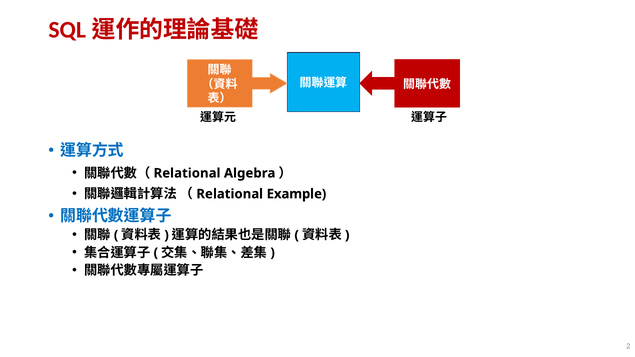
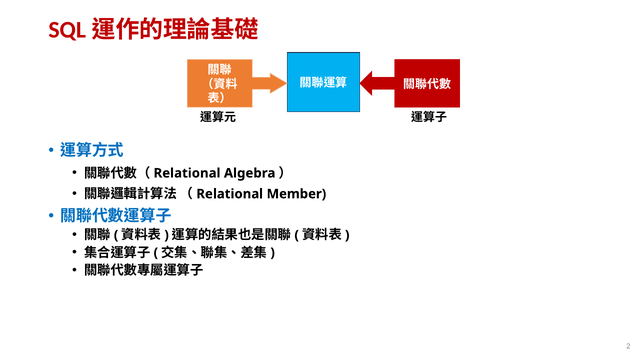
Example: Example -> Member
